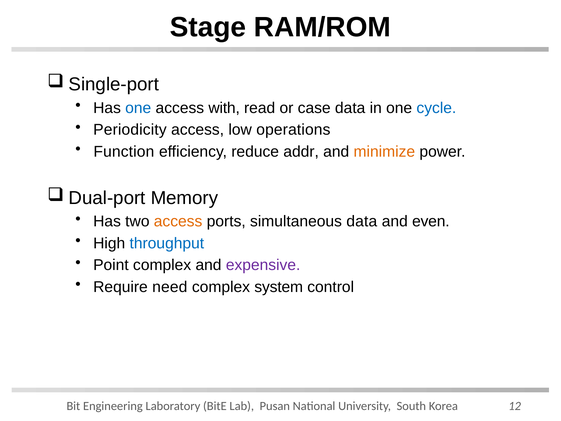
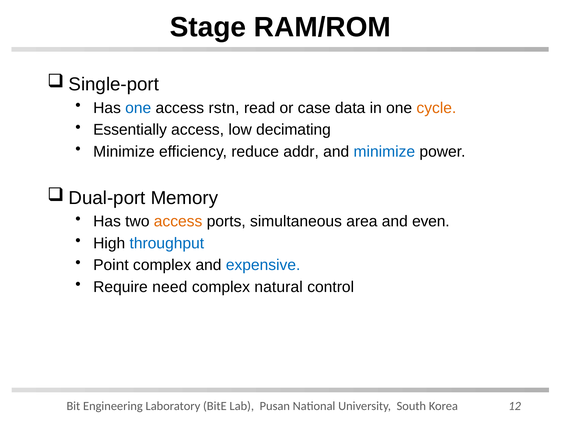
with: with -> rstn
cycle colour: blue -> orange
Periodicity: Periodicity -> Essentially
operations: operations -> decimating
Function at (124, 151): Function -> Minimize
minimize at (384, 151) colour: orange -> blue
simultaneous data: data -> area
expensive colour: purple -> blue
system: system -> natural
